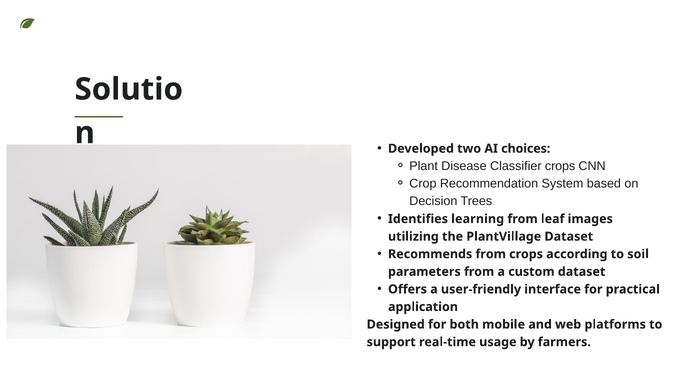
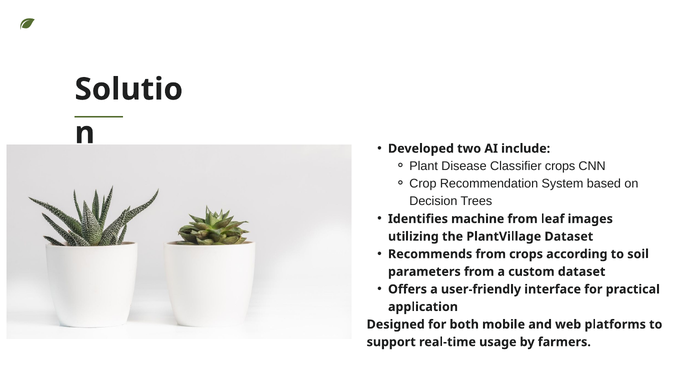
choices: choices -> include
learning: learning -> machine
